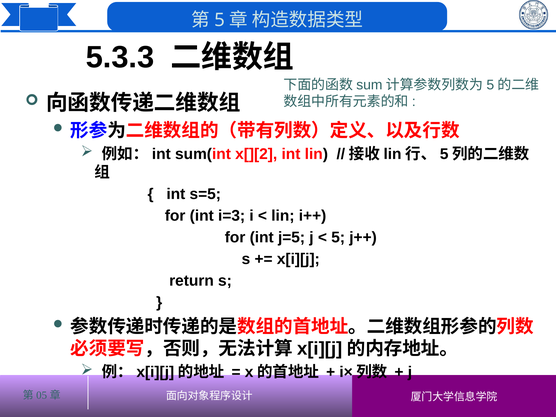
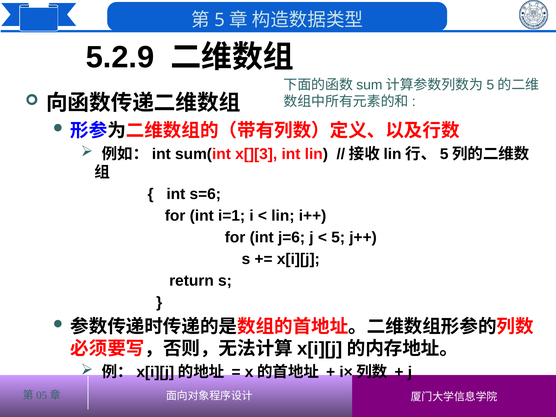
5.3.3: 5.3.3 -> 5.2.9
x[][2: x[][2 -> x[][3
s=5: s=5 -> s=6
i=3: i=3 -> i=1
j=5: j=5 -> j=6
